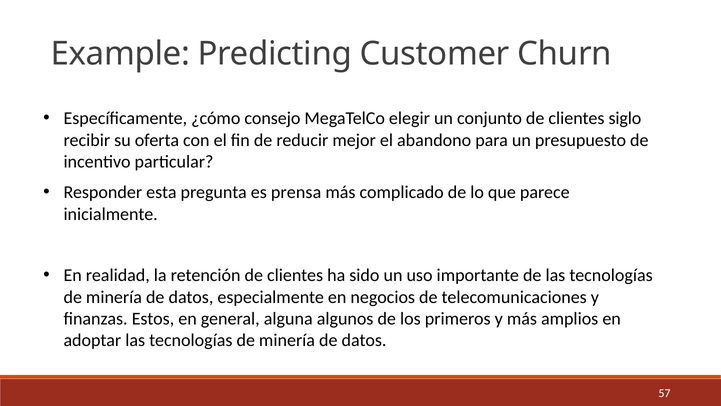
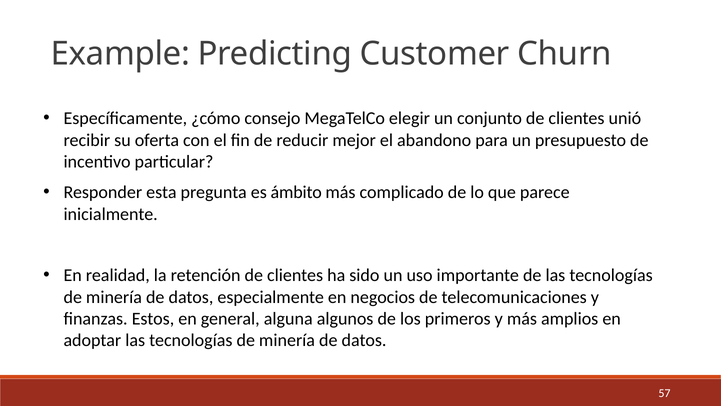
siglo: siglo -> unió
prensa: prensa -> ámbito
